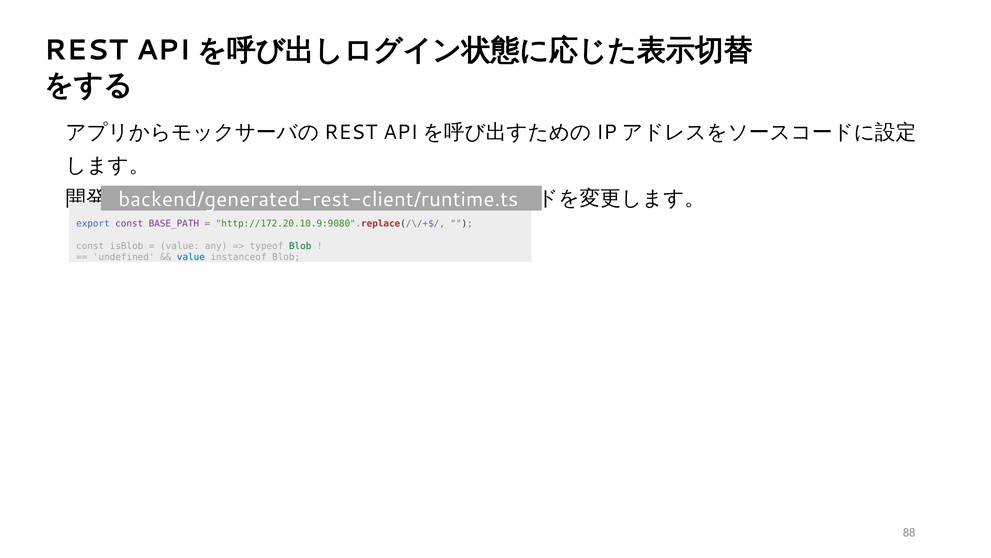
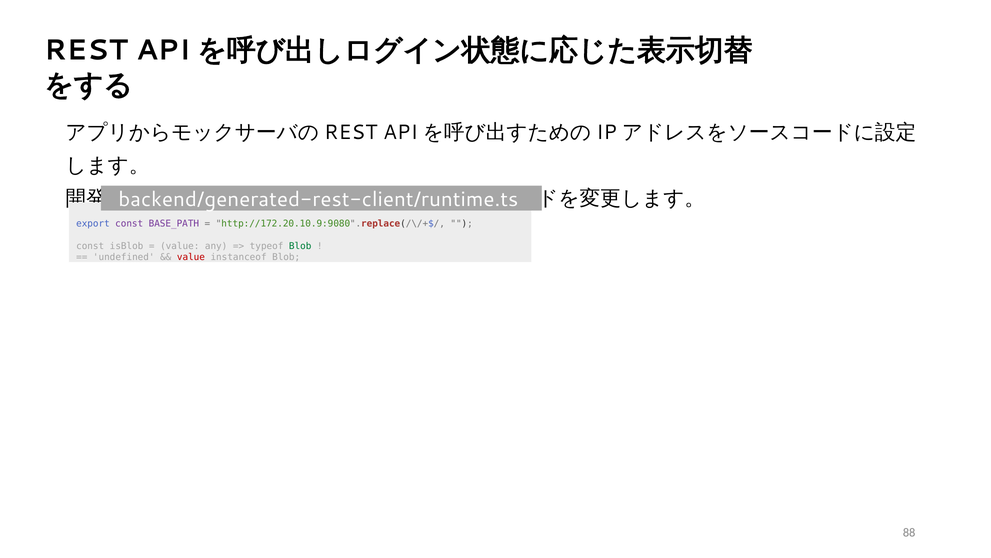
value at (191, 257) colour: blue -> red
